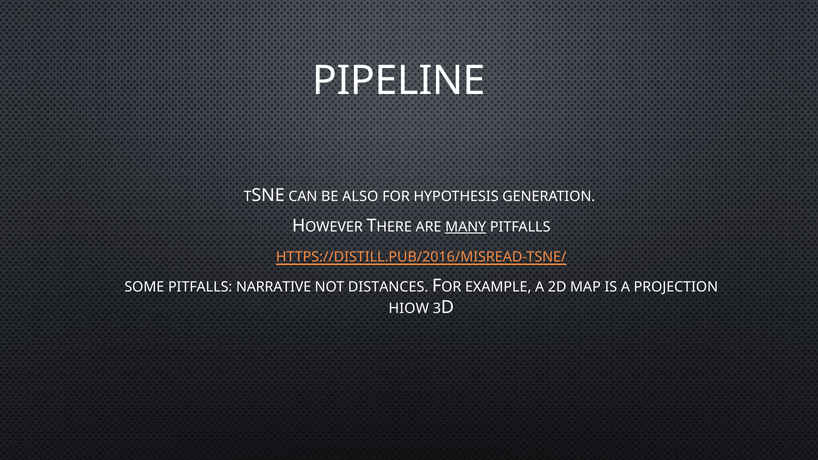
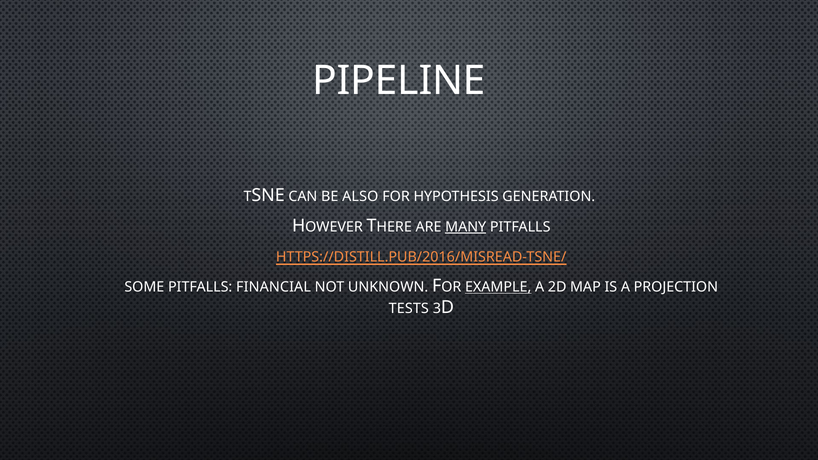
NARRATIVE: NARRATIVE -> FINANCIAL
DISTANCES: DISTANCES -> UNKNOWN
EXAMPLE underline: none -> present
HIOW: HIOW -> TESTS
